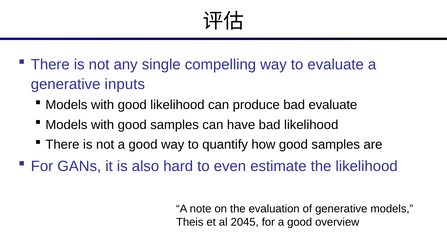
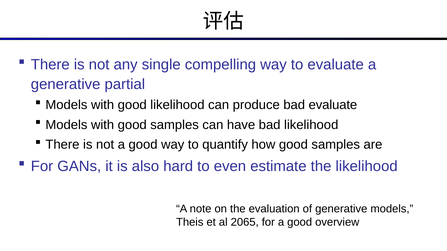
inputs: inputs -> partial
2045: 2045 -> 2065
